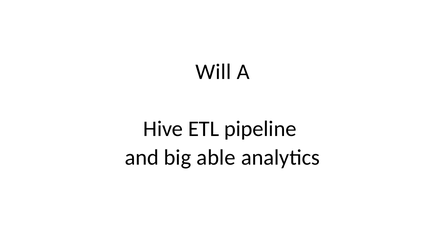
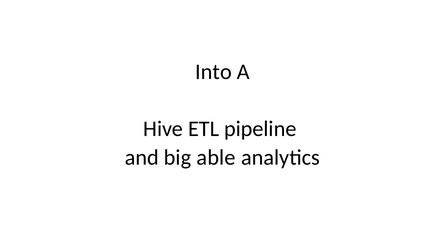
Will: Will -> Into
